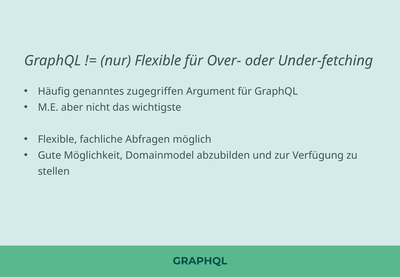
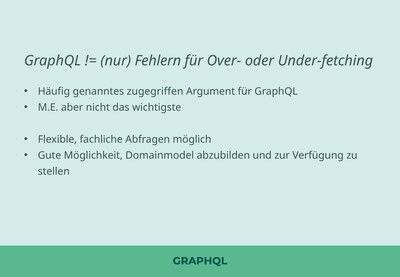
nur Flexible: Flexible -> Fehlern
